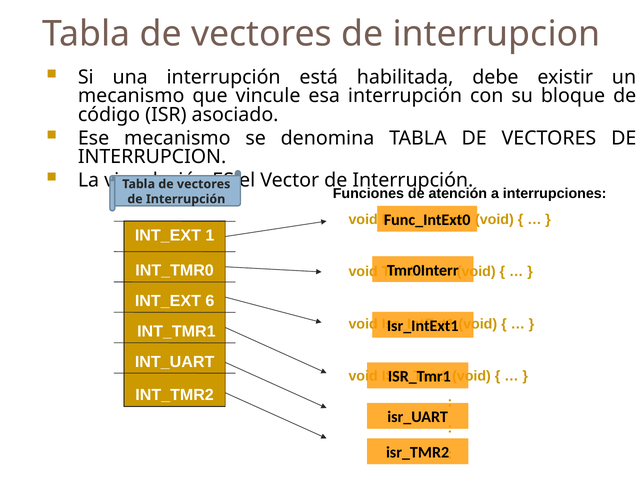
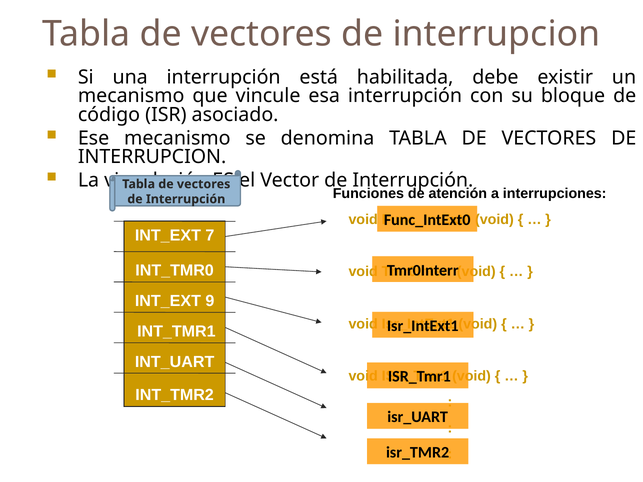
1: 1 -> 7
6: 6 -> 9
